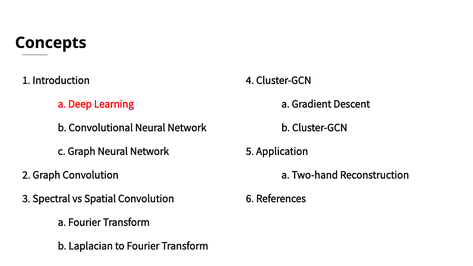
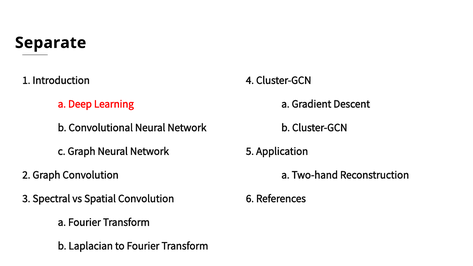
Concepts: Concepts -> Separate
